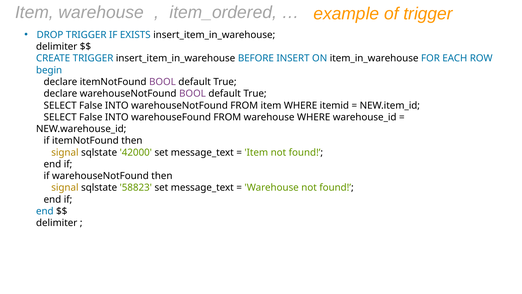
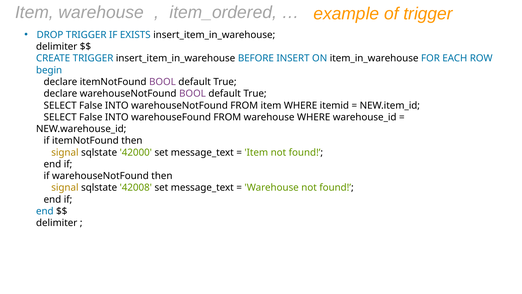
58823: 58823 -> 42008
